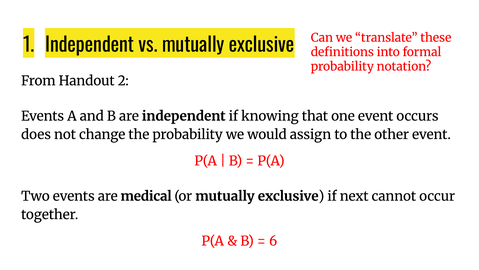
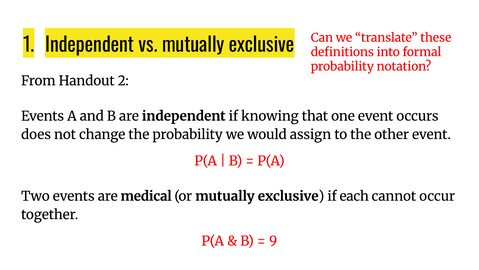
next: next -> each
6: 6 -> 9
